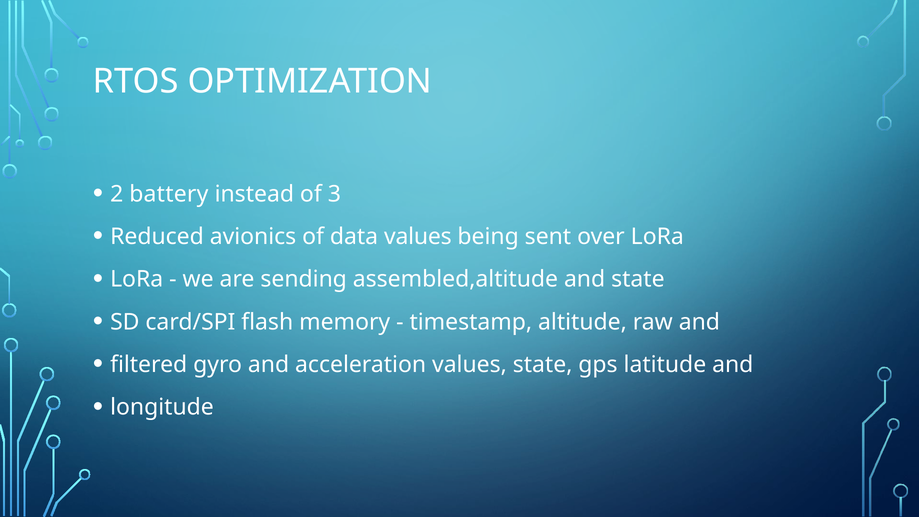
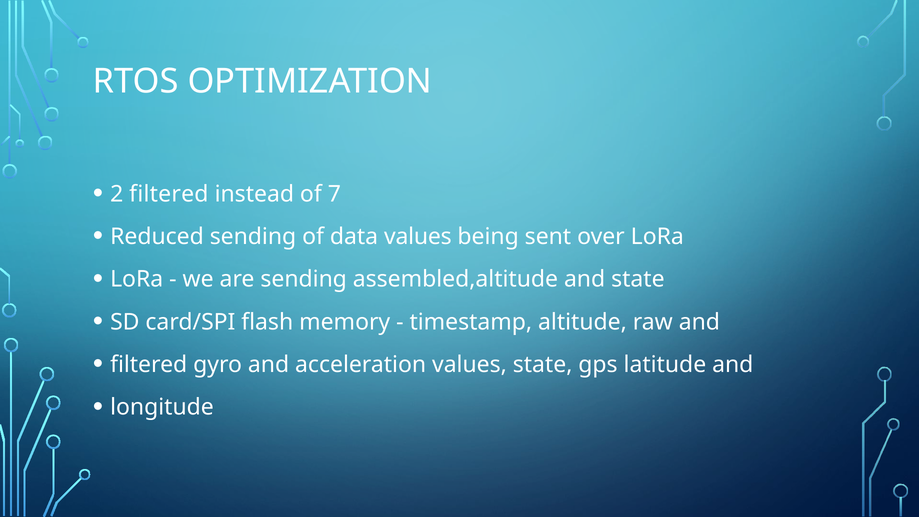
2 battery: battery -> filtered
3: 3 -> 7
Reduced avionics: avionics -> sending
